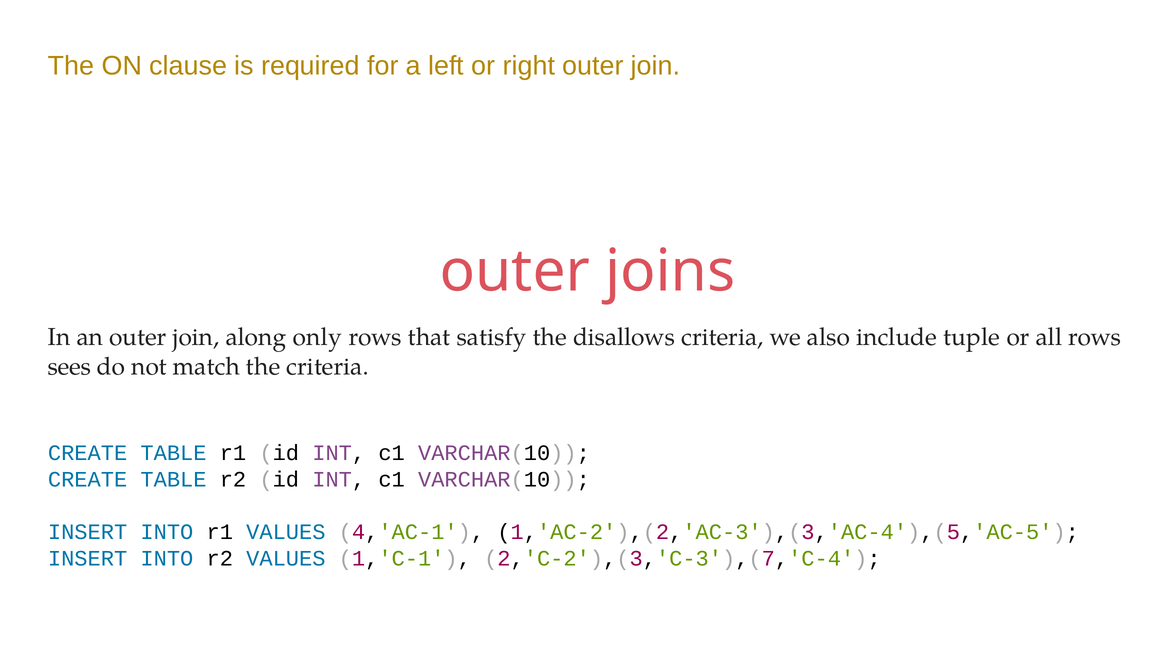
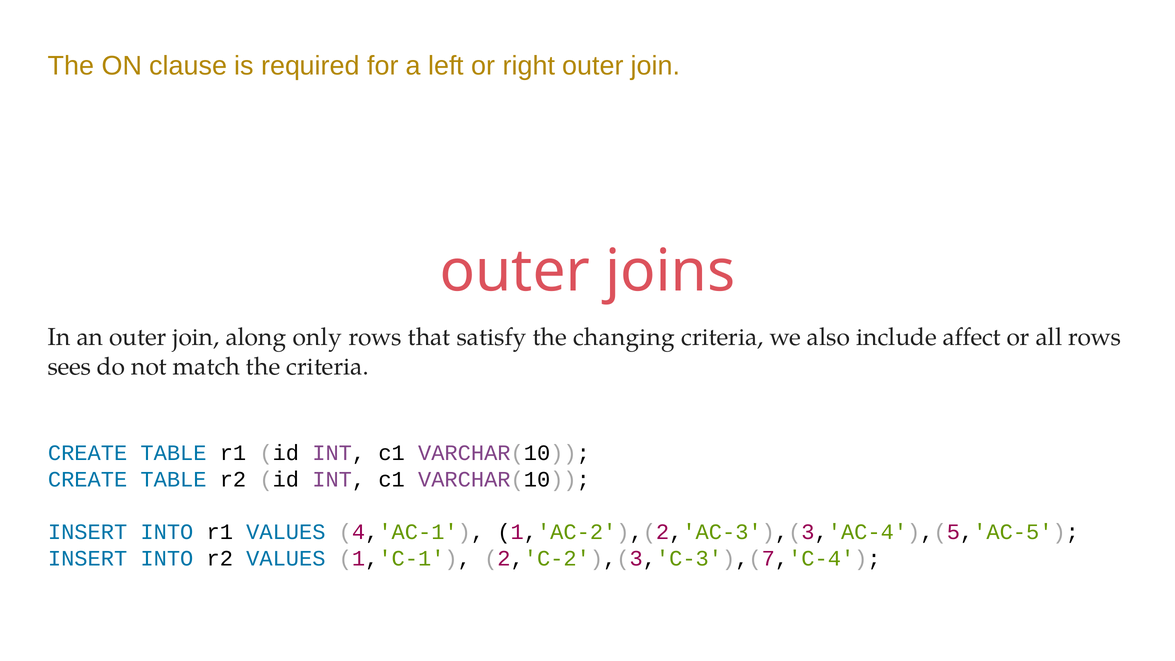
disallows: disallows -> changing
tuple: tuple -> affect
